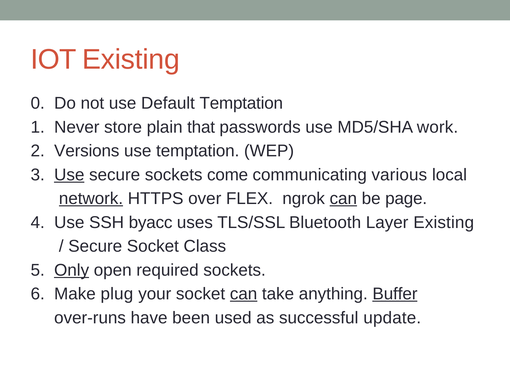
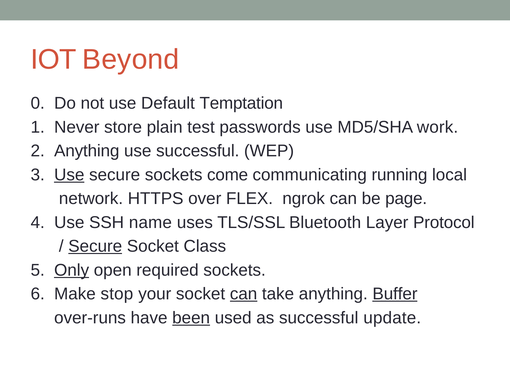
IOT Existing: Existing -> Beyond
that: that -> test
2 Versions: Versions -> Anything
use temptation: temptation -> successful
various: various -> running
network underline: present -> none
can at (343, 198) underline: present -> none
byacc: byacc -> name
Layer Existing: Existing -> Protocol
Secure at (95, 246) underline: none -> present
plug: plug -> stop
been underline: none -> present
